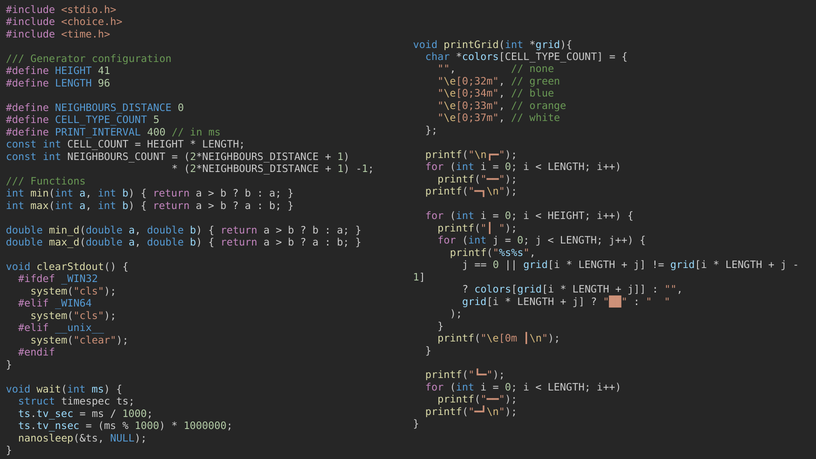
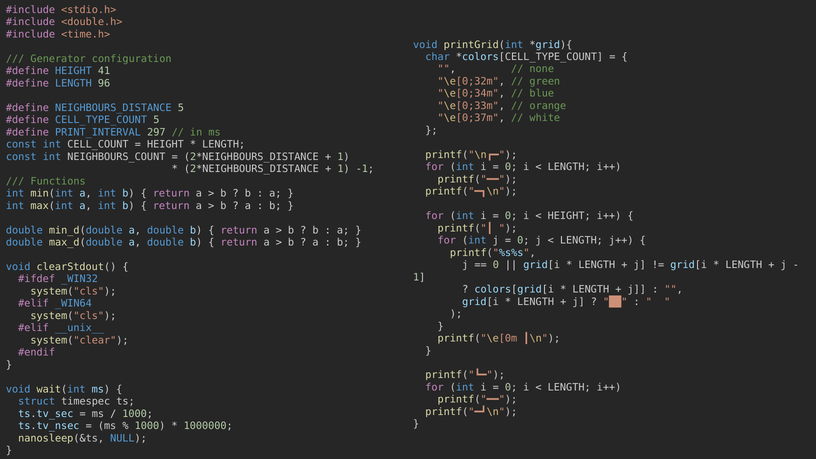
<choice.h>: <choice.h> -> <double.h>
NEIGHBOURS_DISTANCE 0: 0 -> 5
400: 400 -> 297
